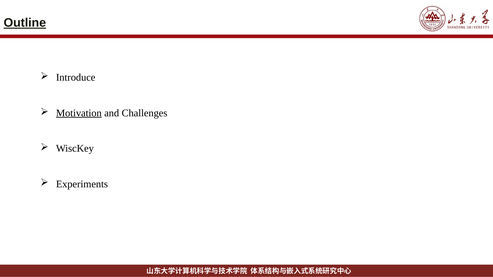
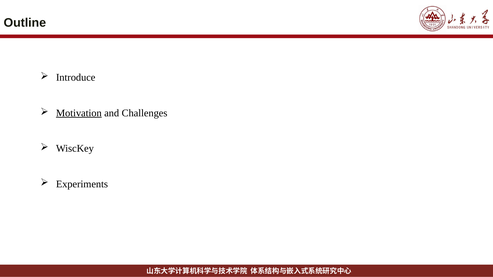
Outline underline: present -> none
